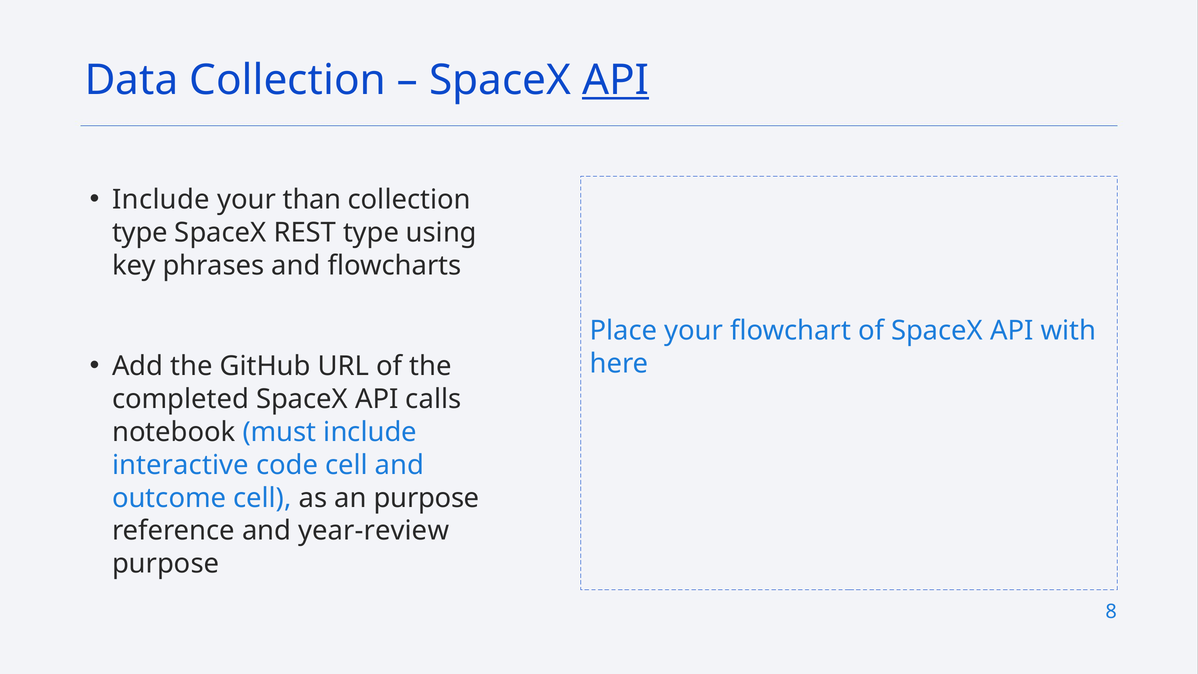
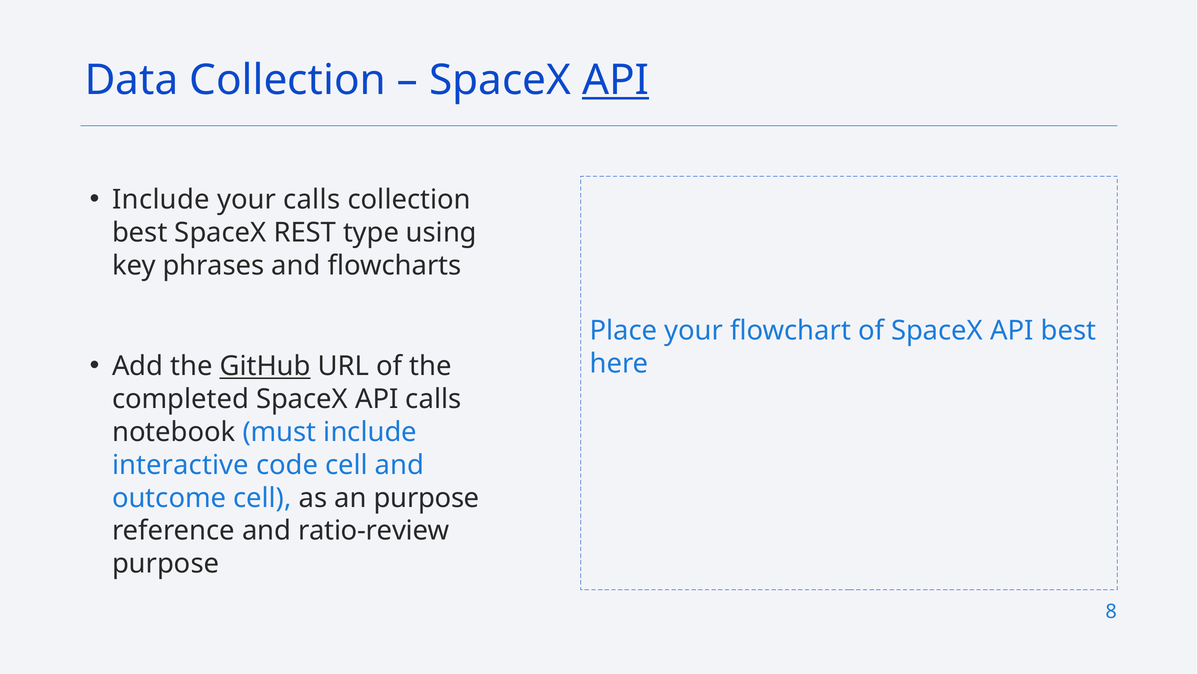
your than: than -> calls
type at (140, 233): type -> best
API with: with -> best
GitHub underline: none -> present
year-review: year-review -> ratio-review
